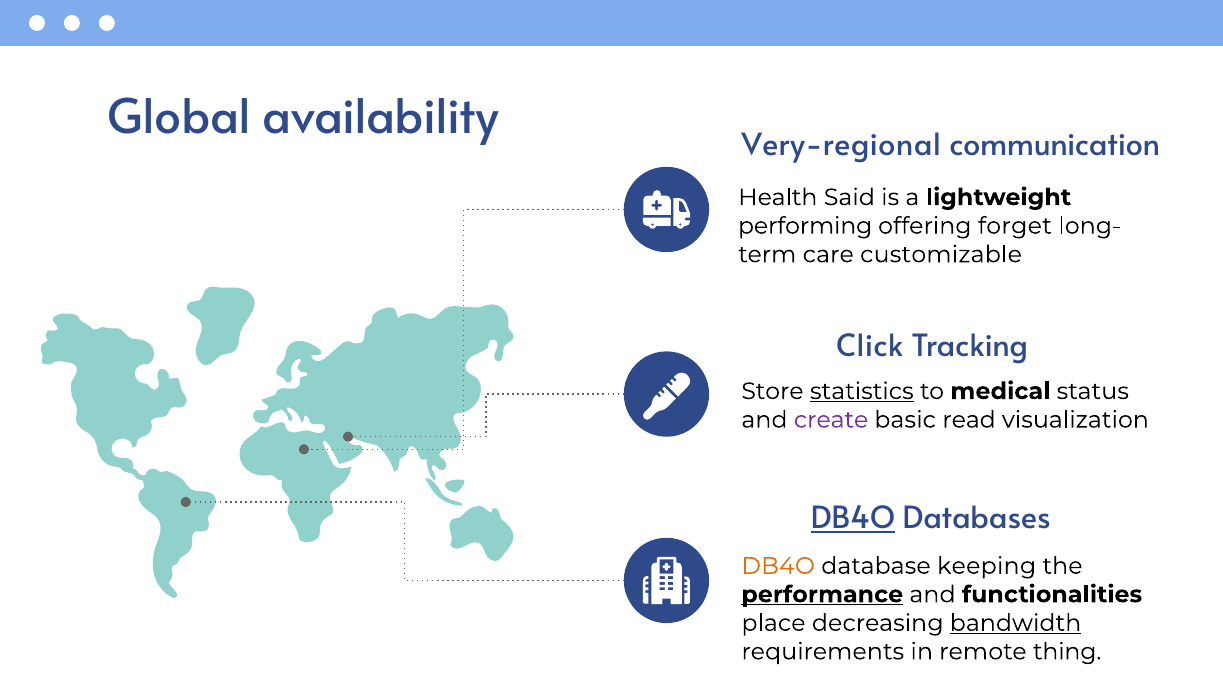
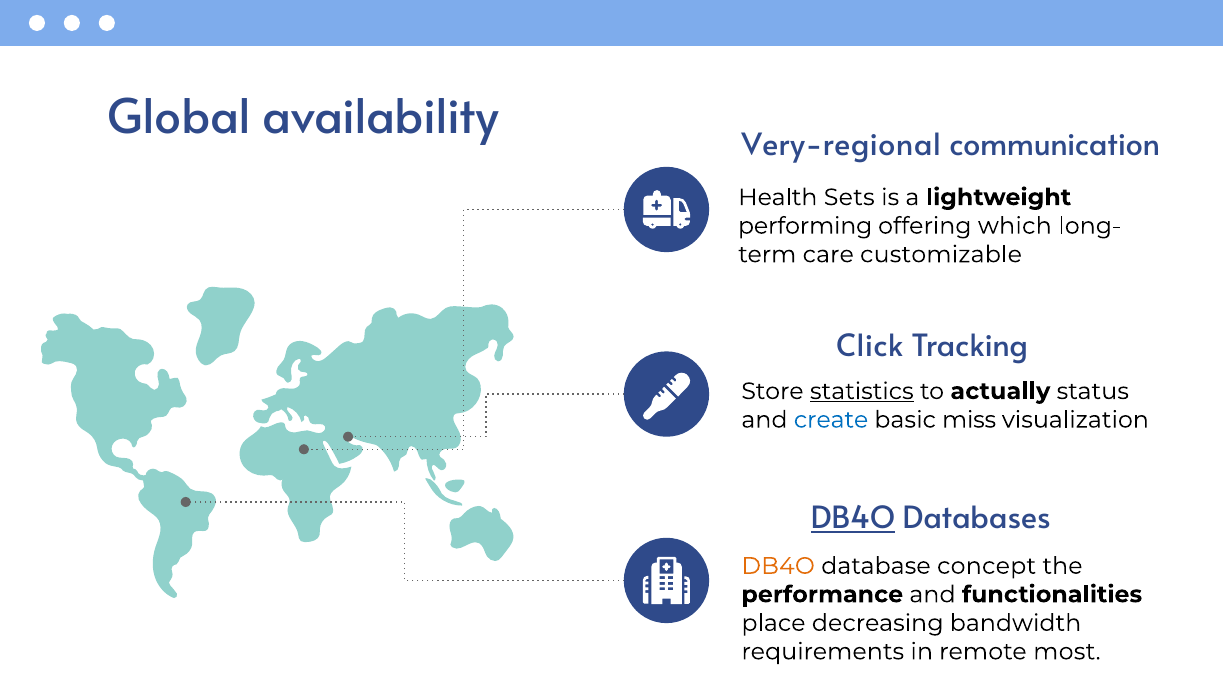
Said: Said -> Sets
forget: forget -> which
medical: medical -> actually
create colour: purple -> blue
read: read -> miss
keeping: keeping -> concept
performance underline: present -> none
bandwidth underline: present -> none
thing: thing -> most
